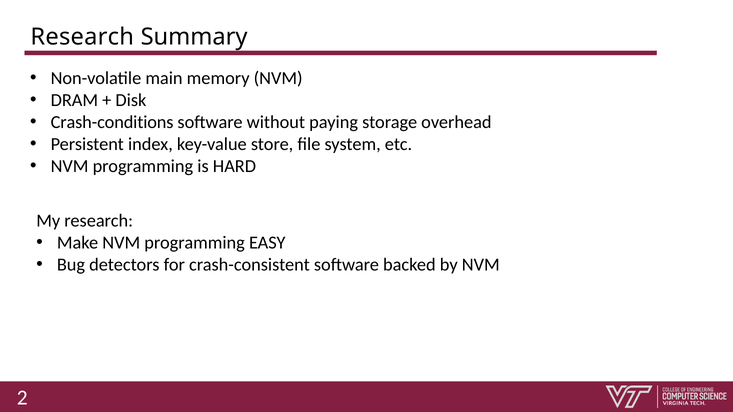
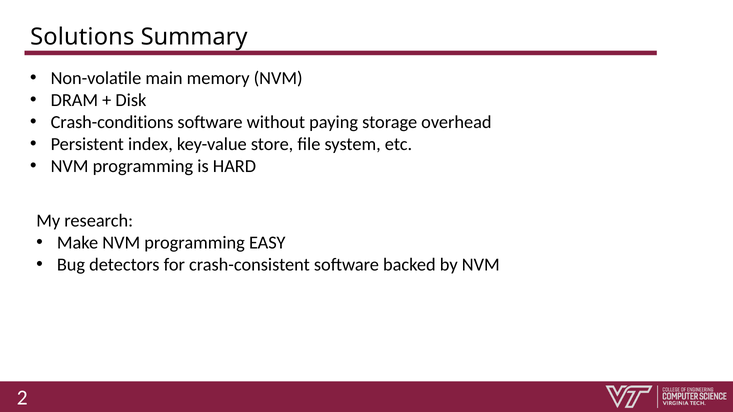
Research at (82, 37): Research -> Solutions
